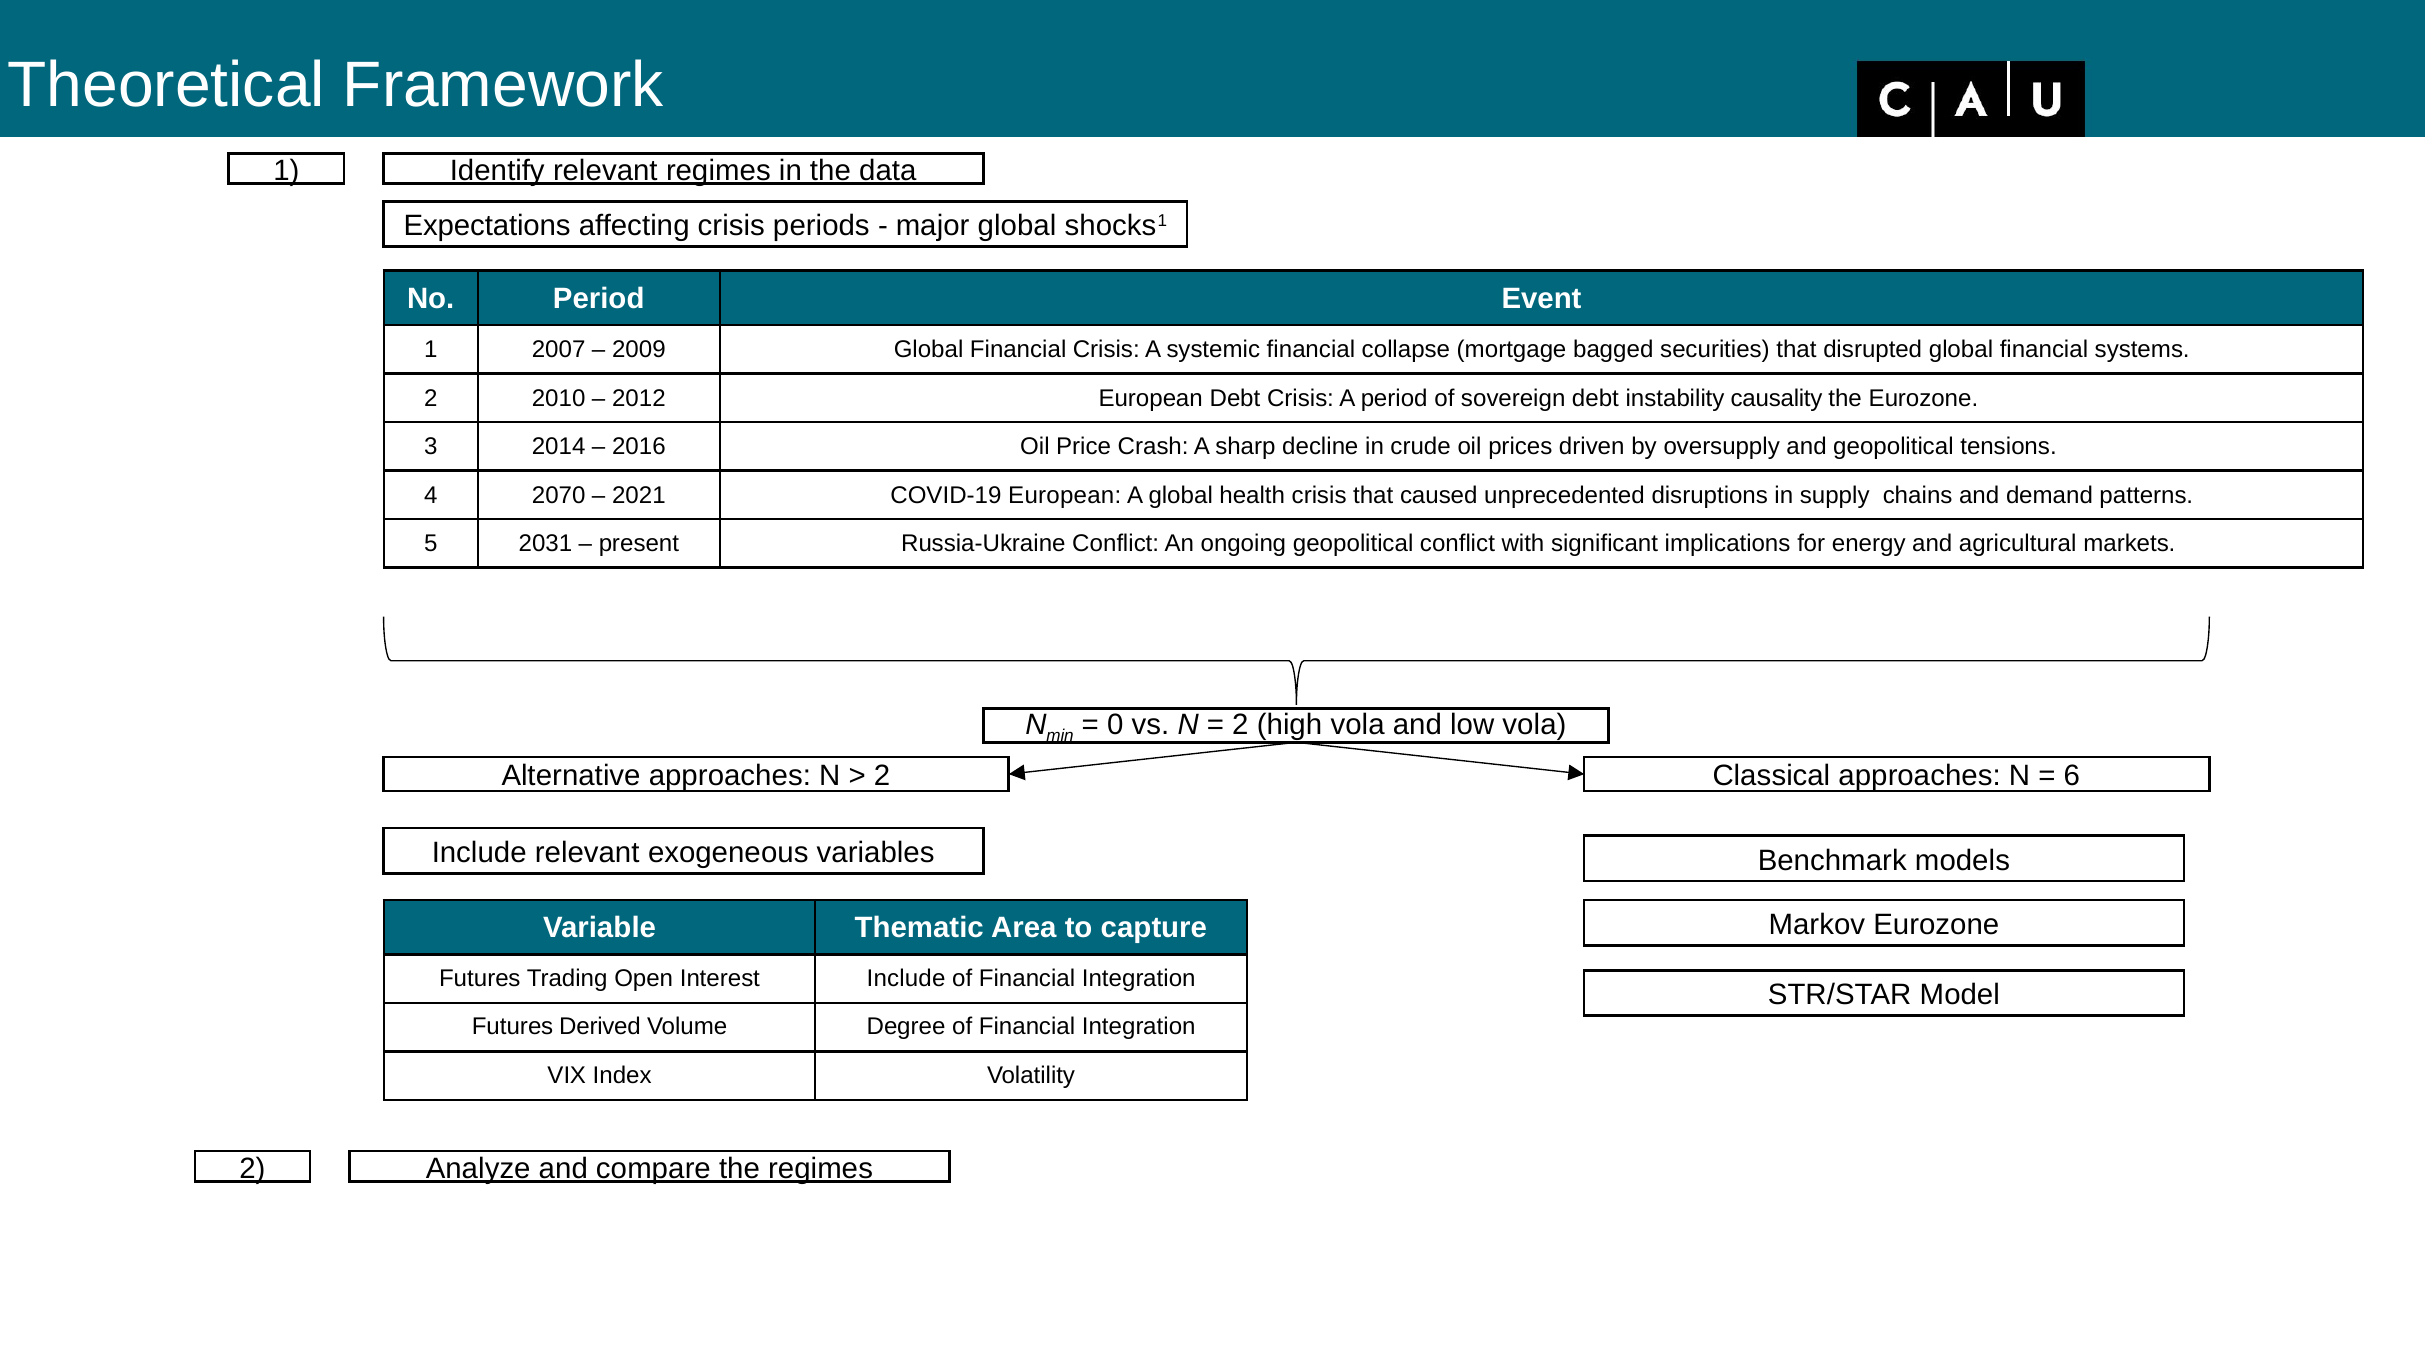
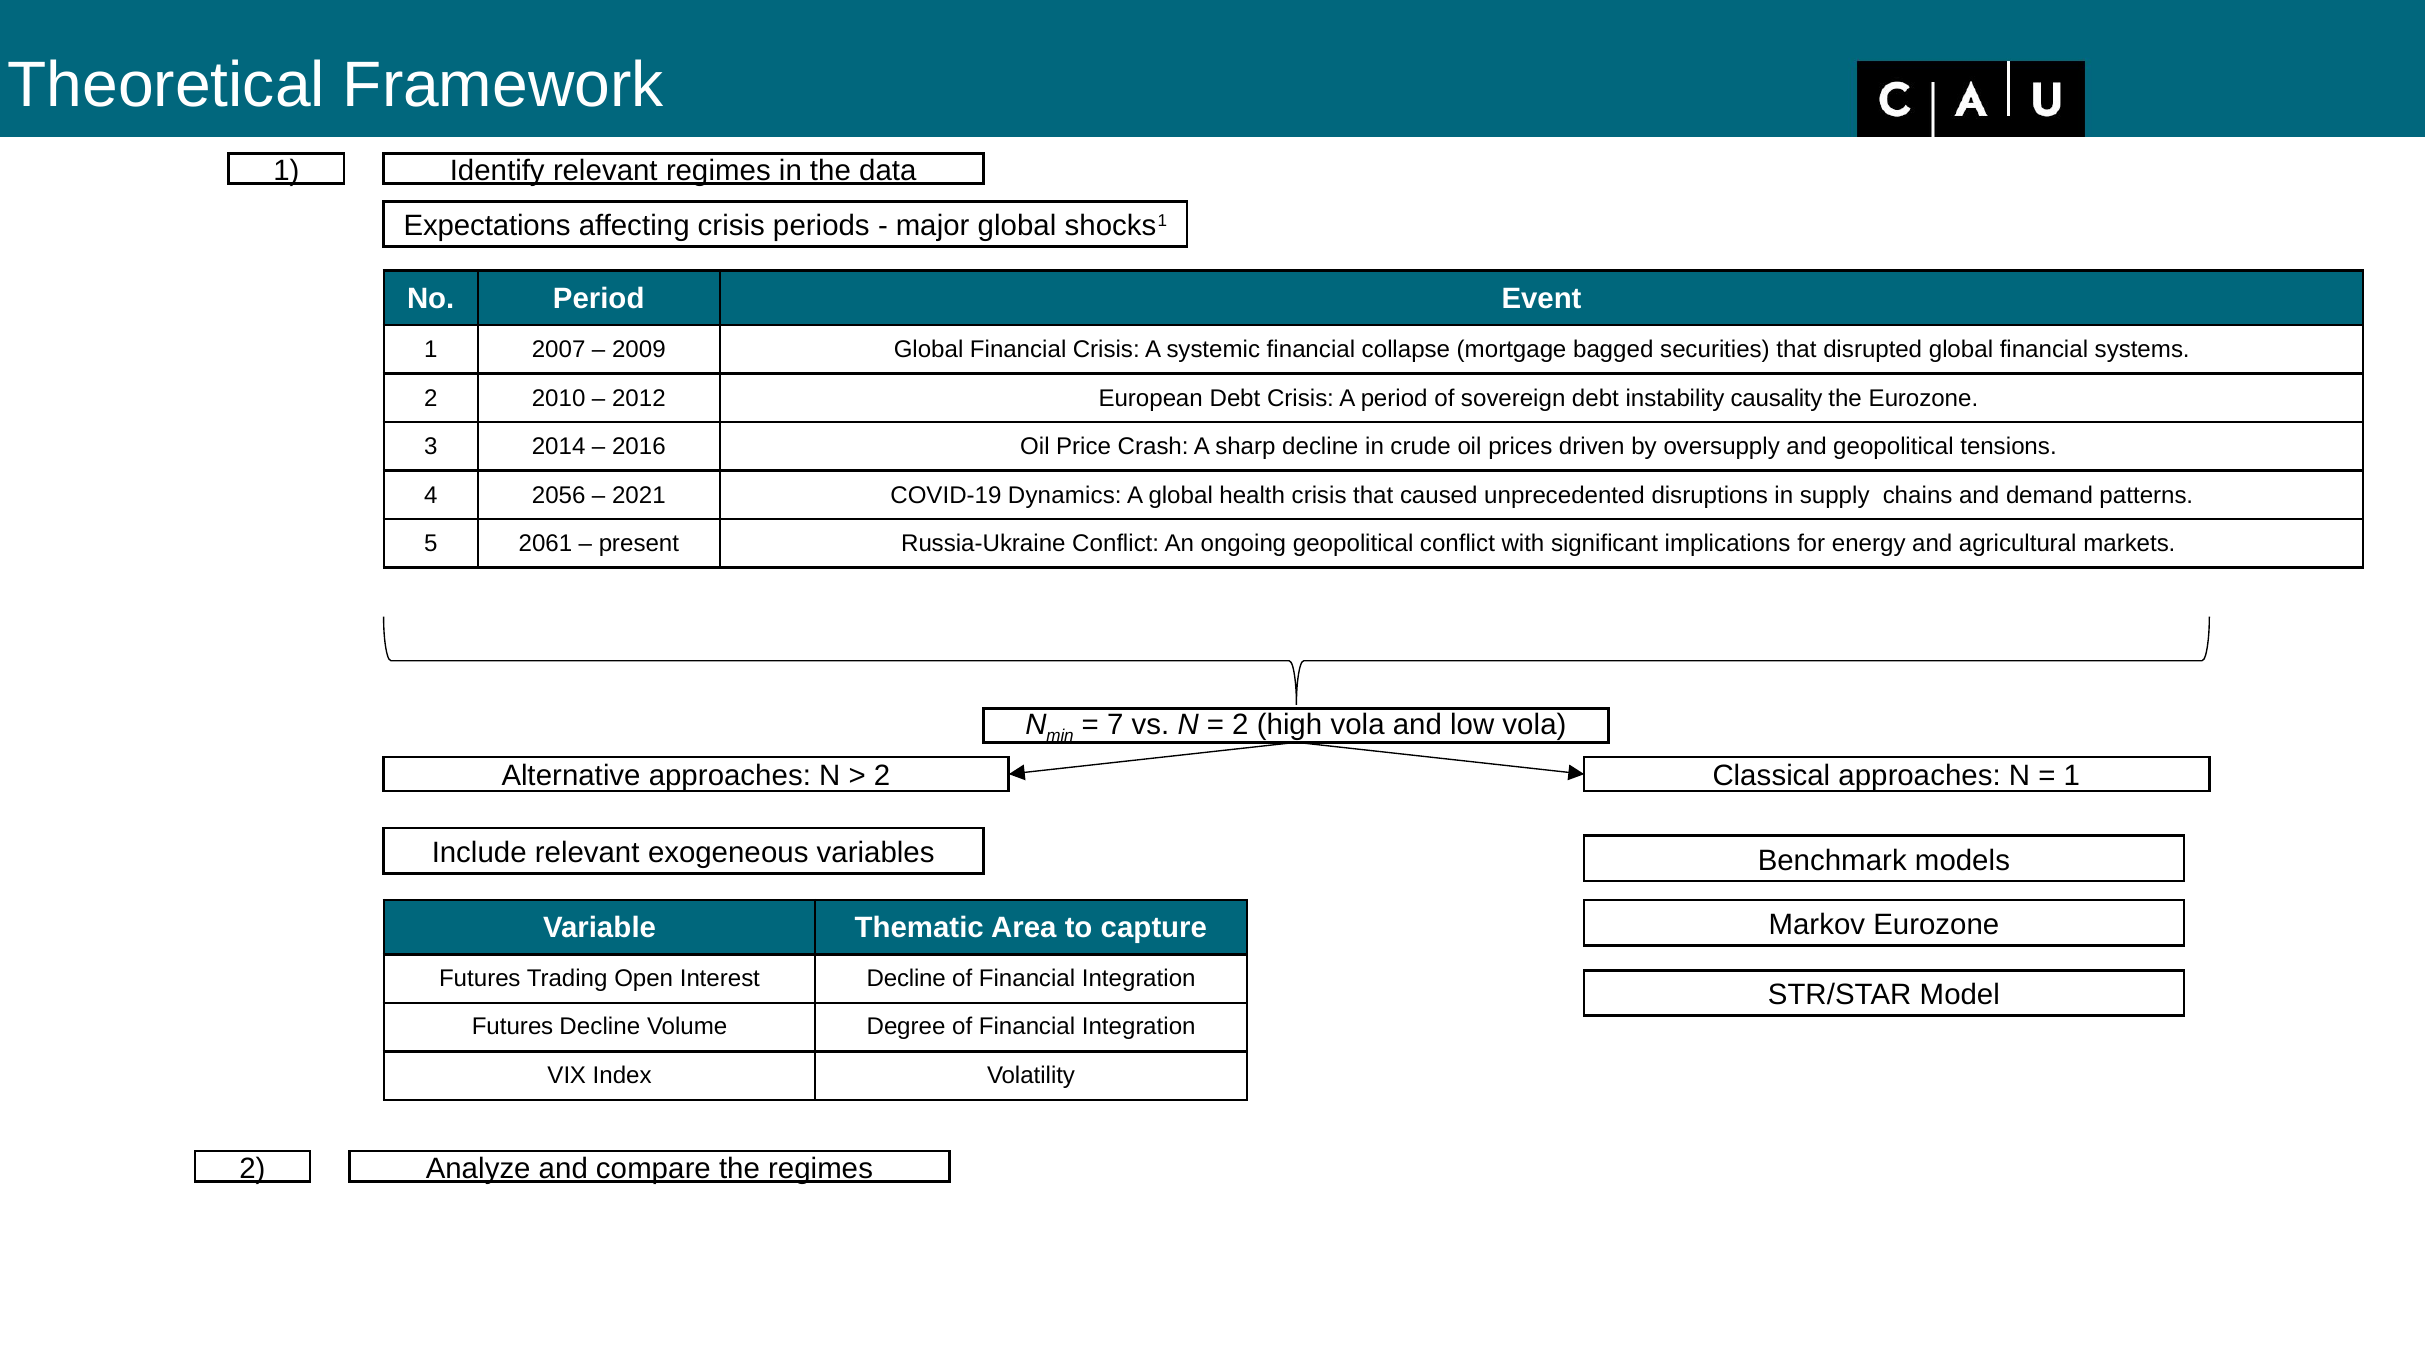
2070: 2070 -> 2056
COVID-19 European: European -> Dynamics
2031: 2031 -> 2061
0: 0 -> 7
6 at (2072, 776): 6 -> 1
Interest Include: Include -> Decline
Futures Derived: Derived -> Decline
